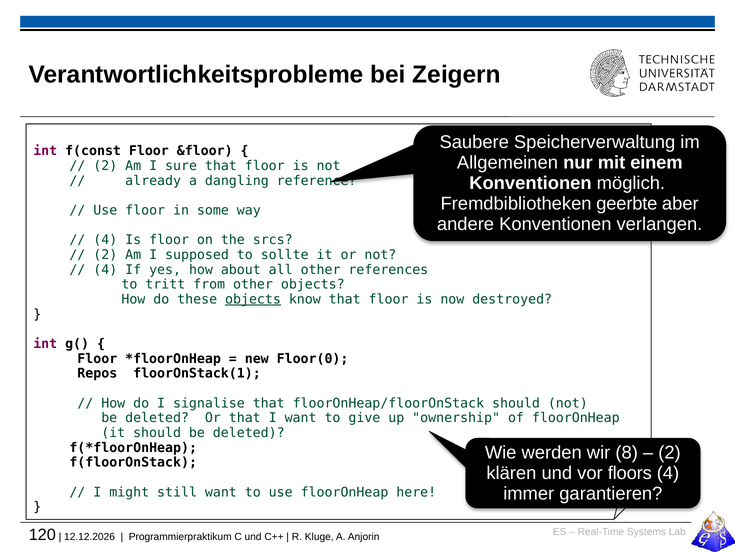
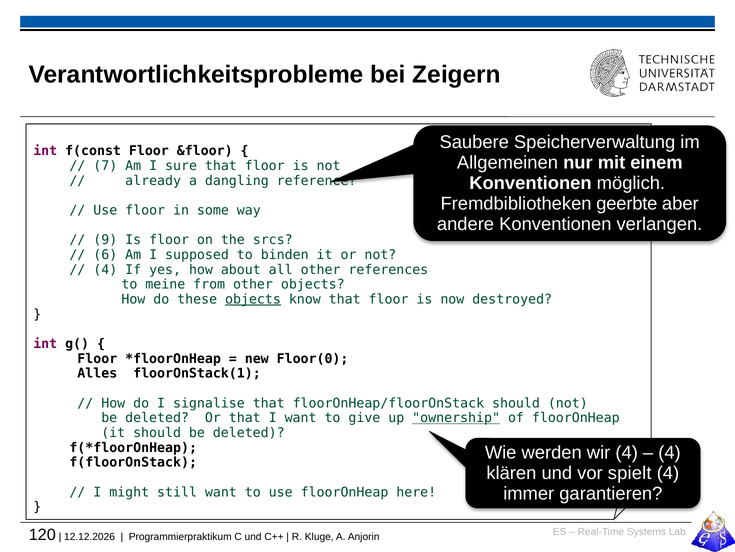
2 at (105, 166): 2 -> 7
4 at (105, 240): 4 -> 9
2 at (105, 254): 2 -> 6
sollte: sollte -> binden
tritt: tritt -> meine
Repos: Repos -> Alles
ownership underline: none -> present
wir 8: 8 -> 4
2 at (669, 452): 2 -> 4
floors: floors -> spielt
